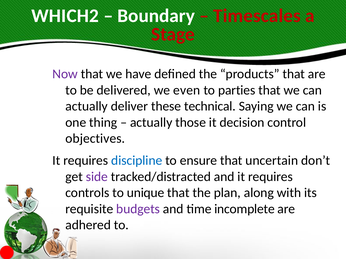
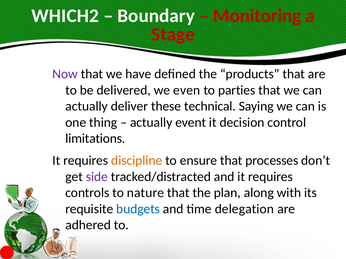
Timescales: Timescales -> Monitoring
those: those -> event
objectives: objectives -> limitations
discipline colour: blue -> orange
uncertain: uncertain -> processes
unique: unique -> nature
budgets colour: purple -> blue
incomplete: incomplete -> delegation
